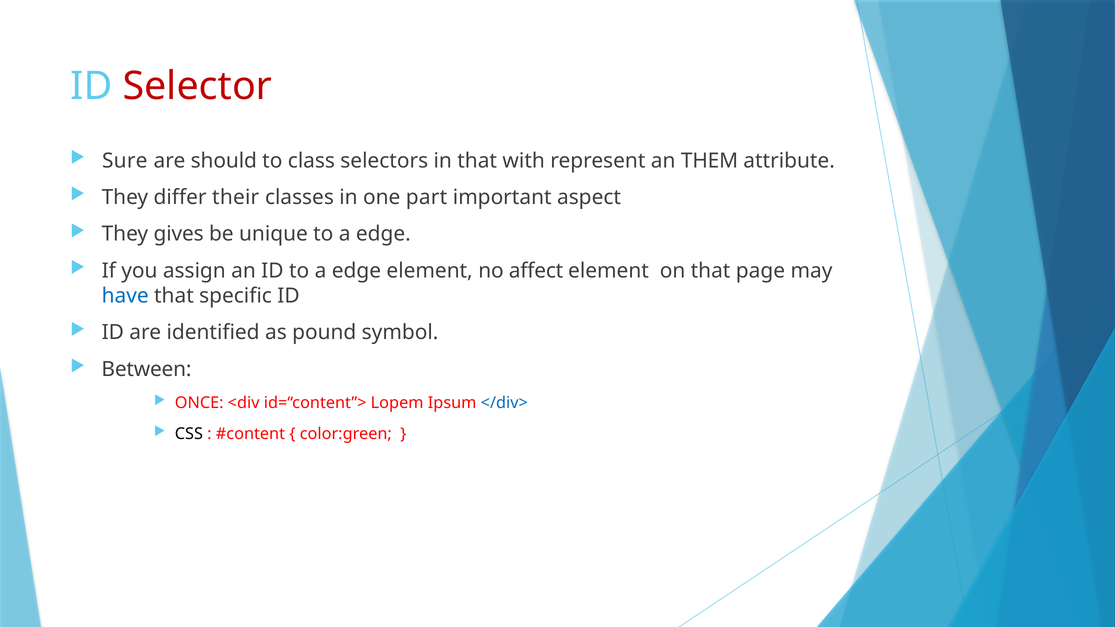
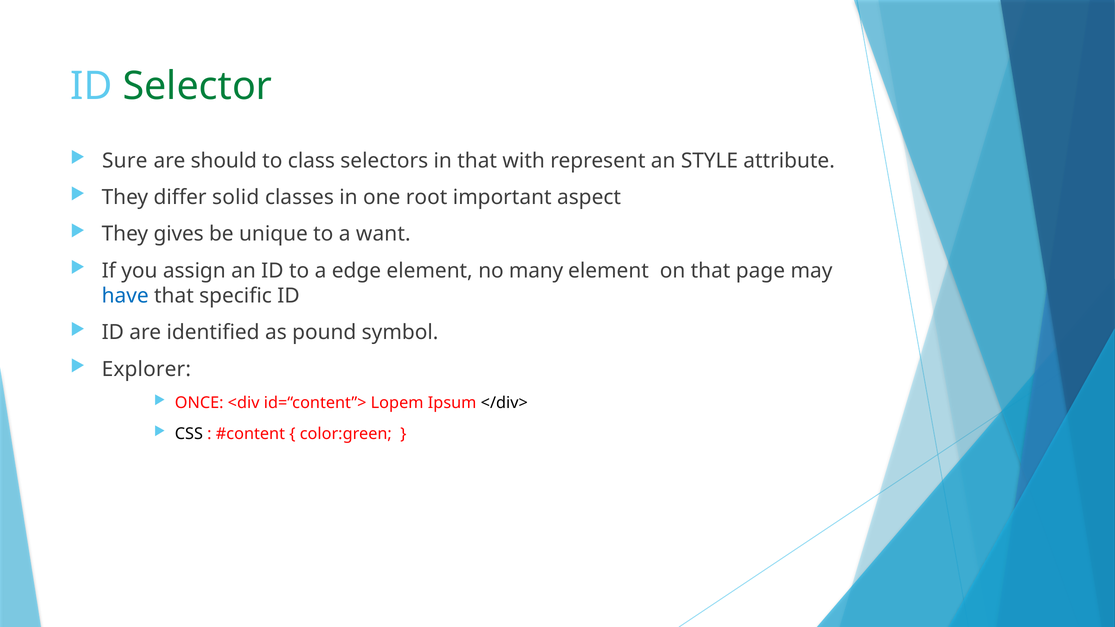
Selector colour: red -> green
THEM: THEM -> STYLE
their: their -> solid
part: part -> root
unique to a edge: edge -> want
affect: affect -> many
Between: Between -> Explorer
</div> colour: blue -> black
